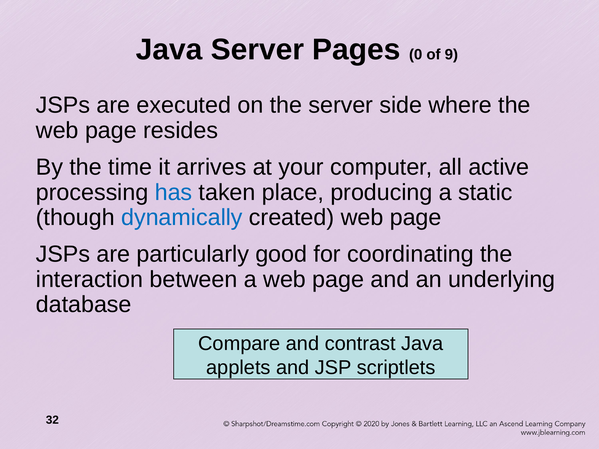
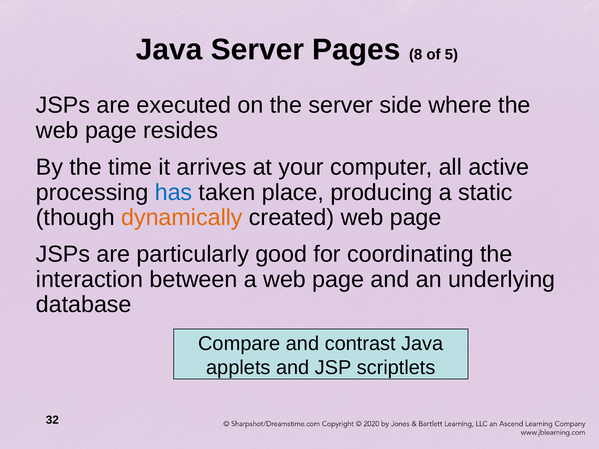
0: 0 -> 8
9: 9 -> 5
dynamically colour: blue -> orange
